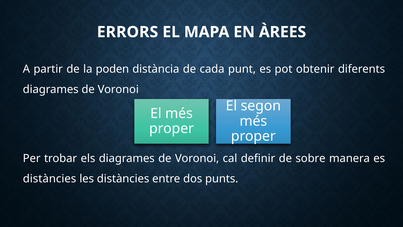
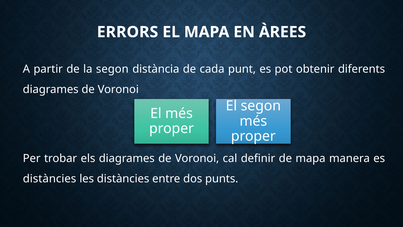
la poden: poden -> segon
de sobre: sobre -> mapa
